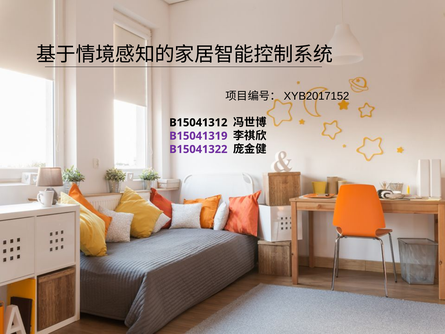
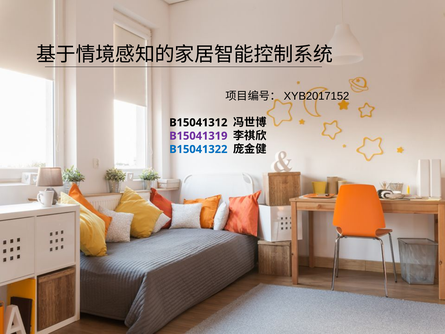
B15041322 colour: purple -> blue
